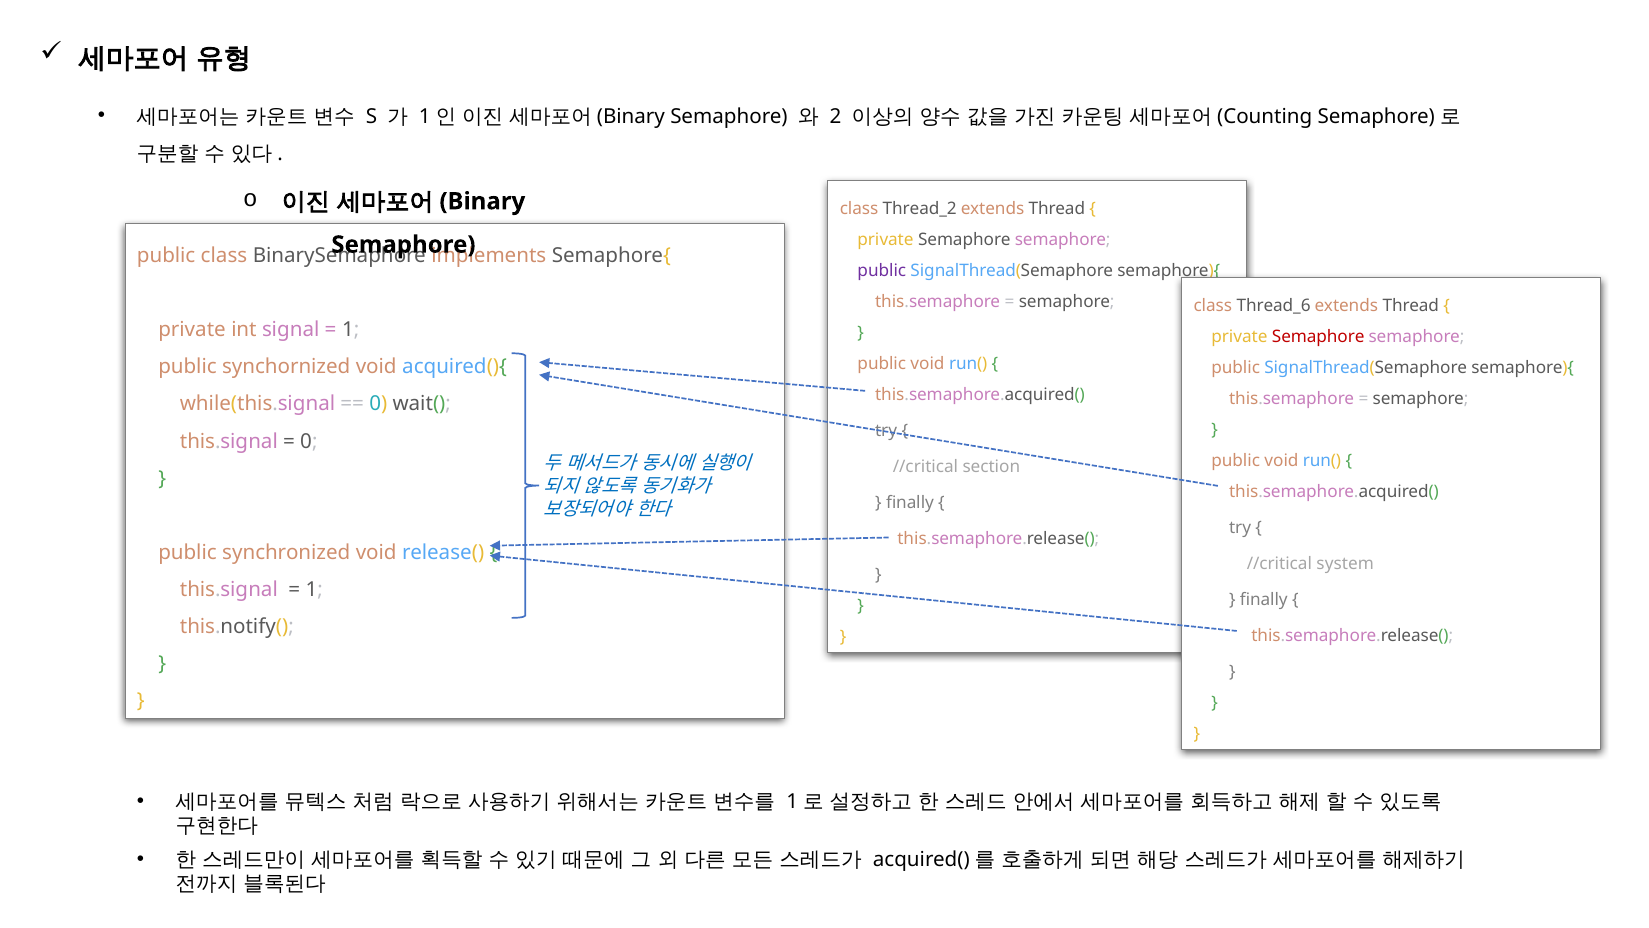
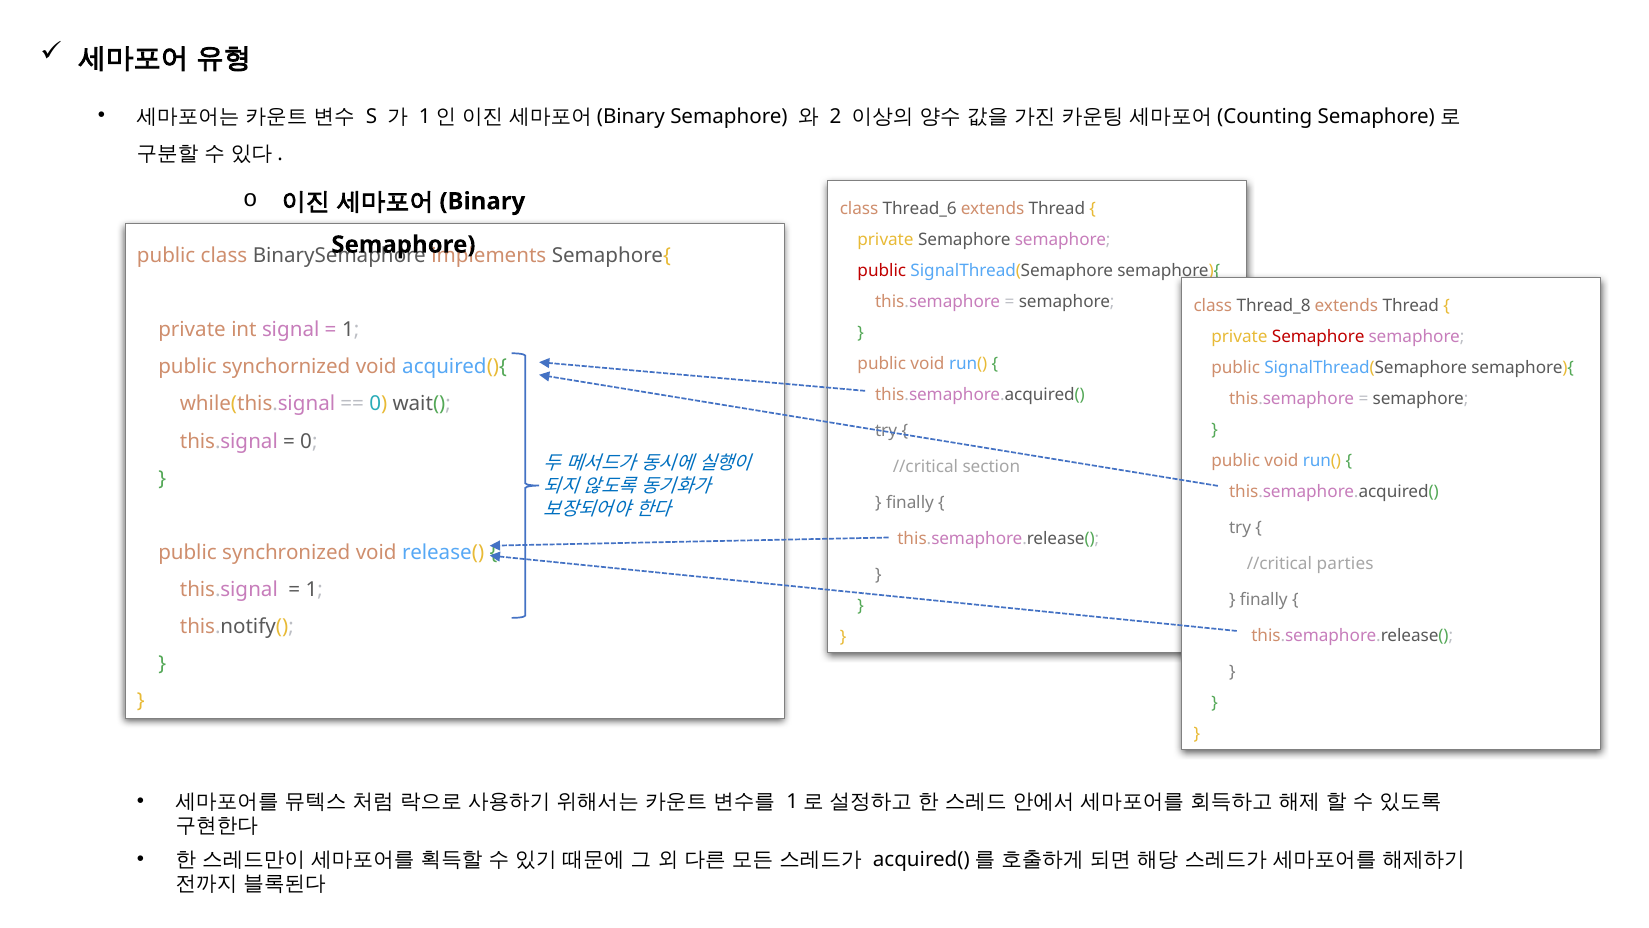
Thread_2: Thread_2 -> Thread_6
public at (882, 270) colour: purple -> red
Thread_6: Thread_6 -> Thread_8
system: system -> parties
